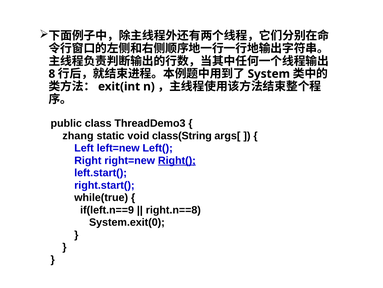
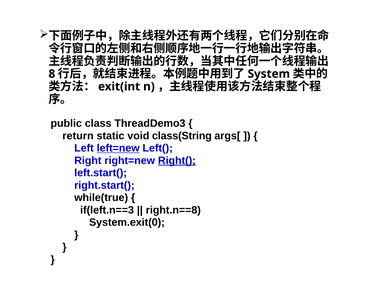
zhang: zhang -> return
left=new underline: none -> present
if(left.n==9: if(left.n==9 -> if(left.n==3
